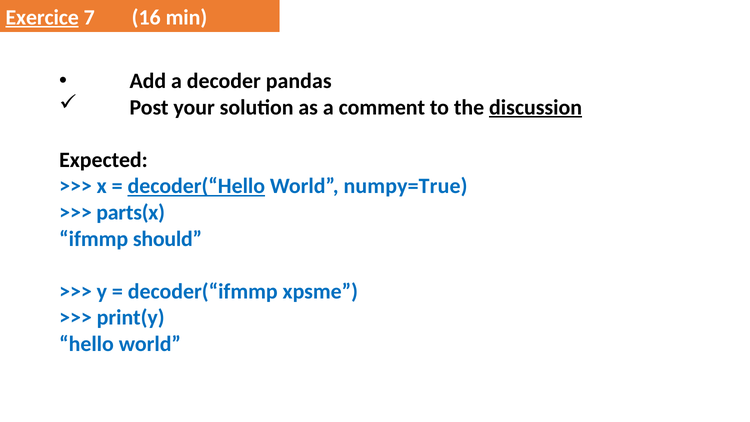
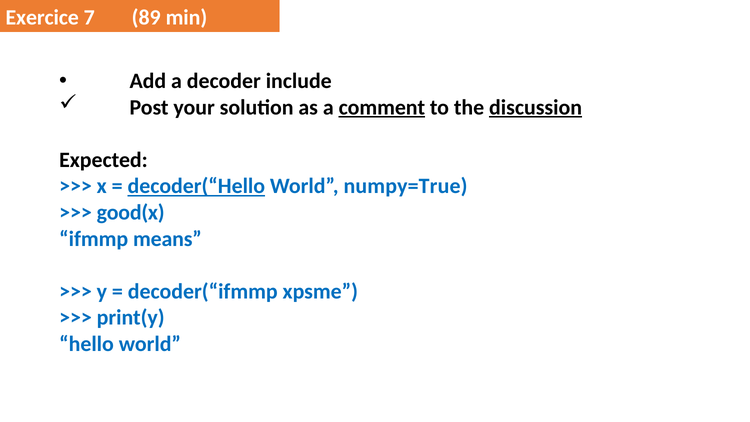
Exercice underline: present -> none
16: 16 -> 89
pandas: pandas -> include
comment underline: none -> present
parts(x: parts(x -> good(x
should: should -> means
